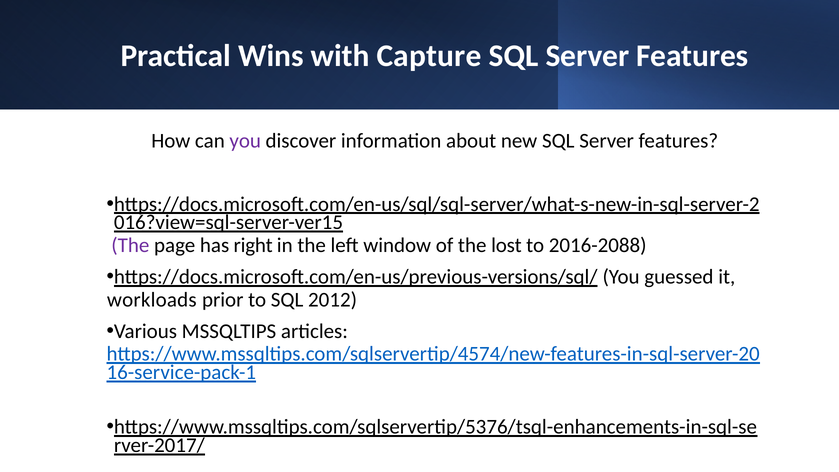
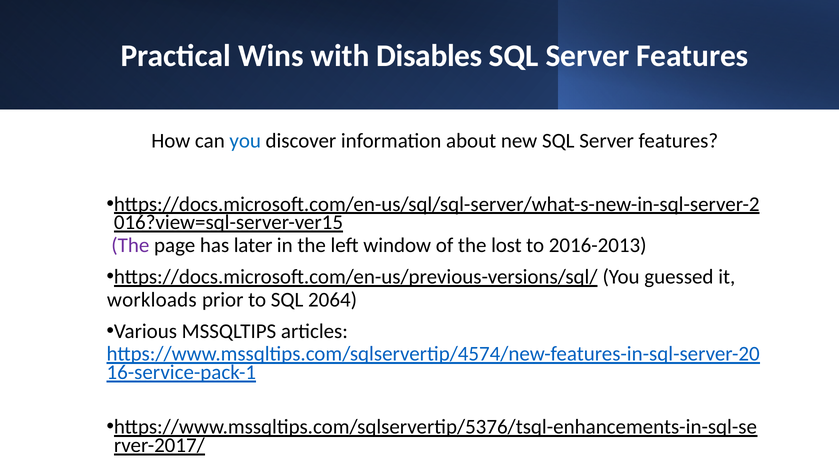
Capture: Capture -> Disables
you at (245, 141) colour: purple -> blue
right: right -> later
2016-2088: 2016-2088 -> 2016-2013
2012: 2012 -> 2064
